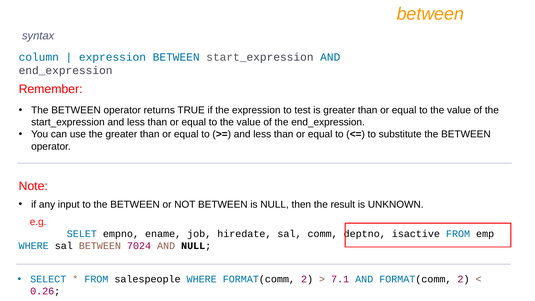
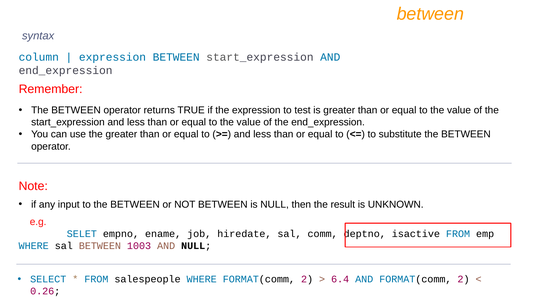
7024: 7024 -> 1003
7.1: 7.1 -> 6.4
